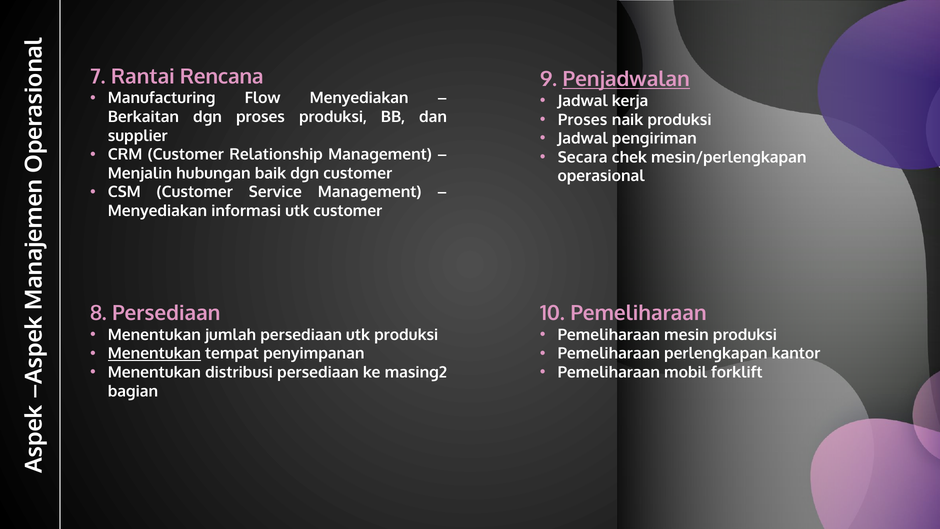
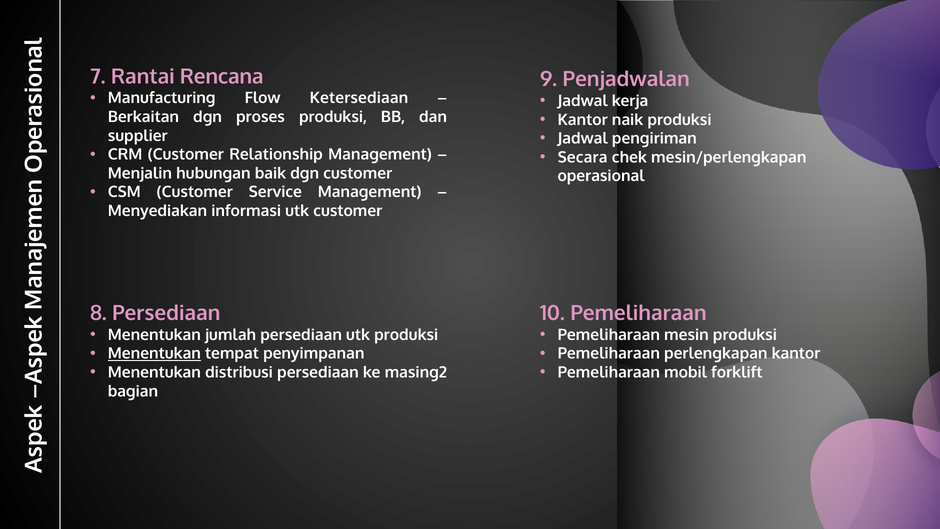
Penjadwalan underline: present -> none
Flow Menyediakan: Menyediakan -> Ketersediaan
Proses at (583, 120): Proses -> Kantor
